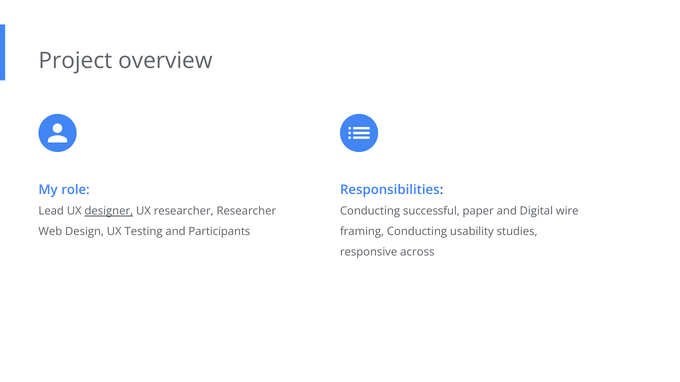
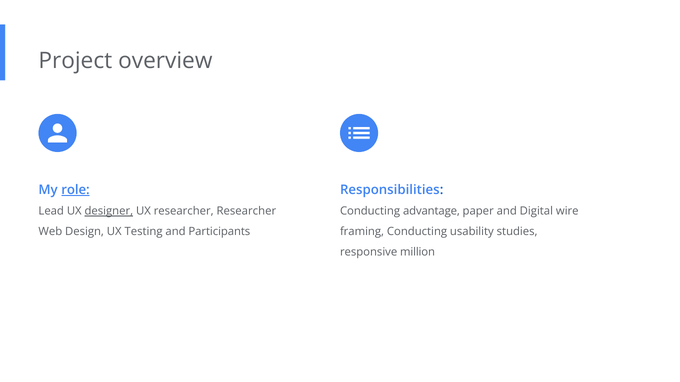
role underline: none -> present
successful: successful -> advantage
across: across -> million
